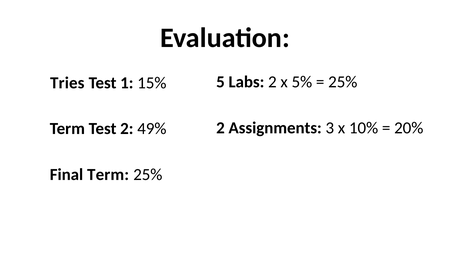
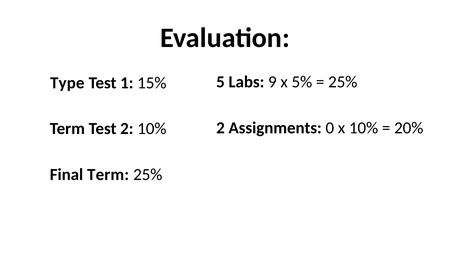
Labs 2: 2 -> 9
Tries: Tries -> Type
3: 3 -> 0
2 49%: 49% -> 10%
